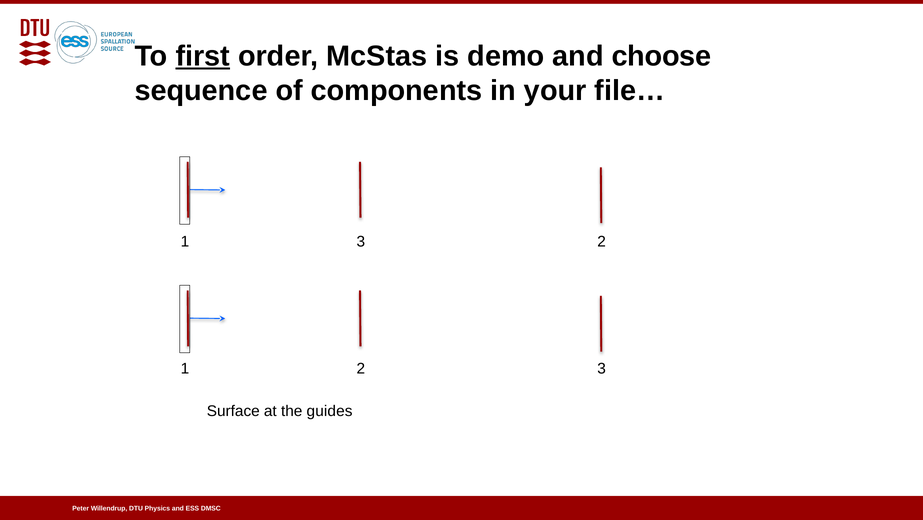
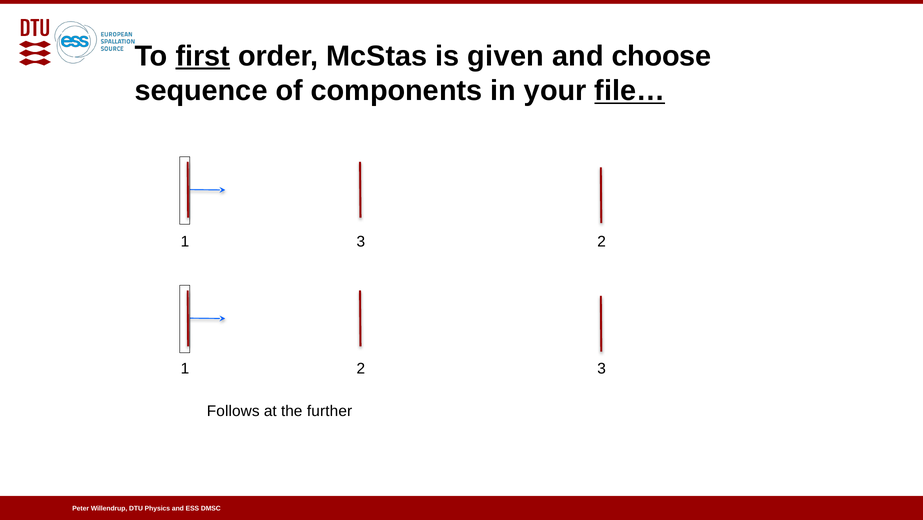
demo: demo -> given
file… underline: none -> present
Surface: Surface -> Follows
guides: guides -> further
